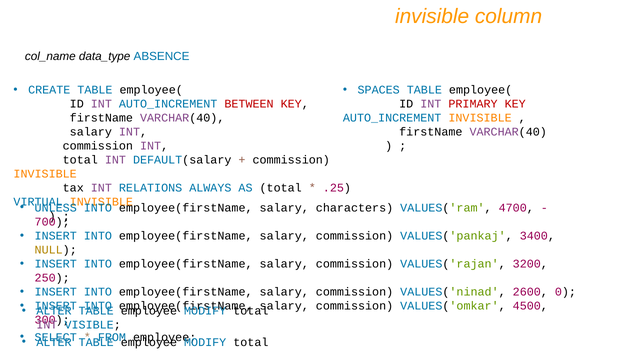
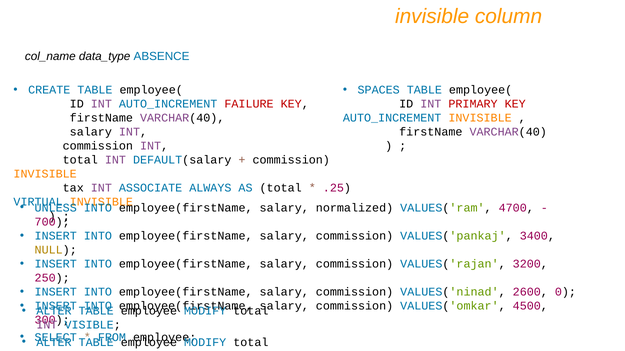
BETWEEN: BETWEEN -> FAILURE
RELATIONS: RELATIONS -> ASSOCIATE
characters: characters -> normalized
